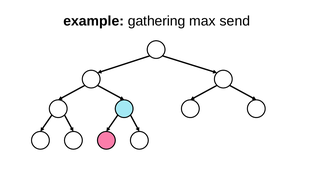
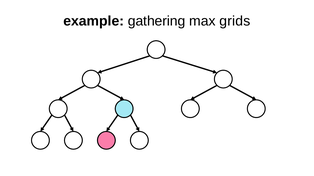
send: send -> grids
